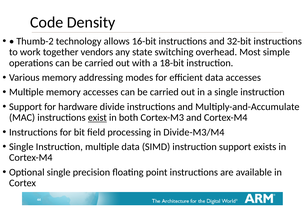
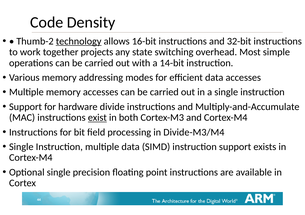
technology underline: none -> present
vendors: vendors -> projects
18-bit: 18-bit -> 14-bit
